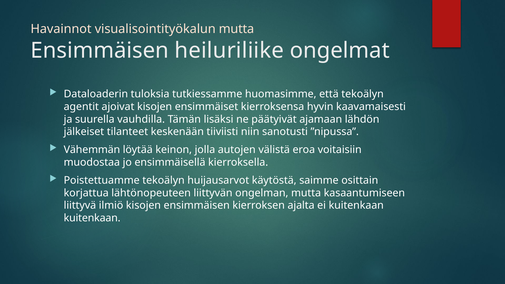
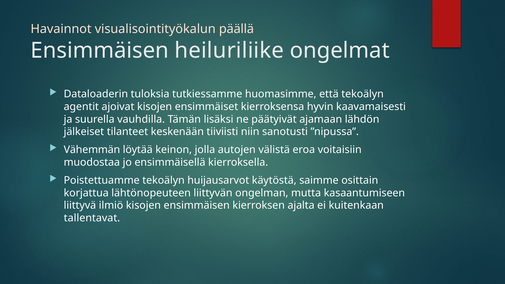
visualisointityökalun mutta: mutta -> päällä
kuitenkaan at (92, 218): kuitenkaan -> tallentavat
